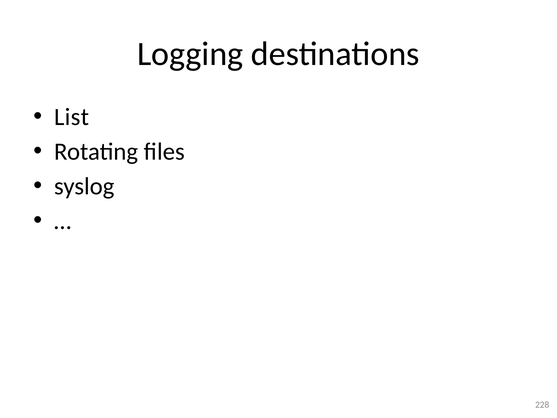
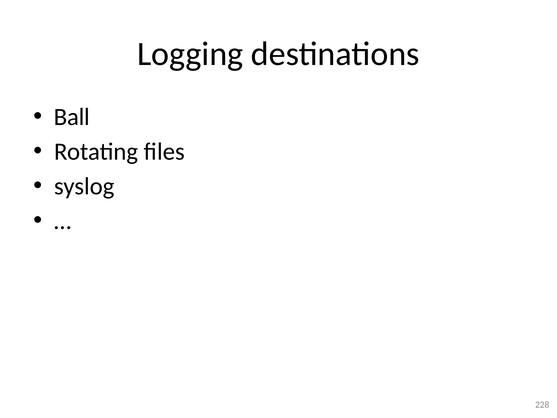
List: List -> Ball
